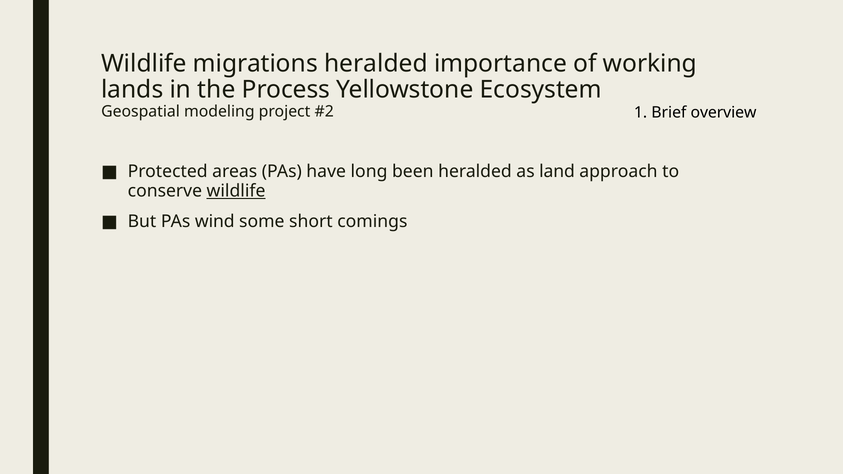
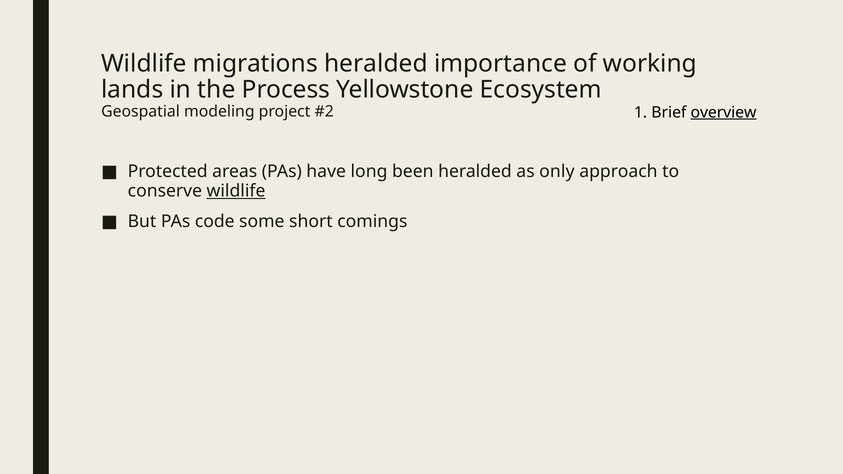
overview underline: none -> present
land: land -> only
wind: wind -> code
